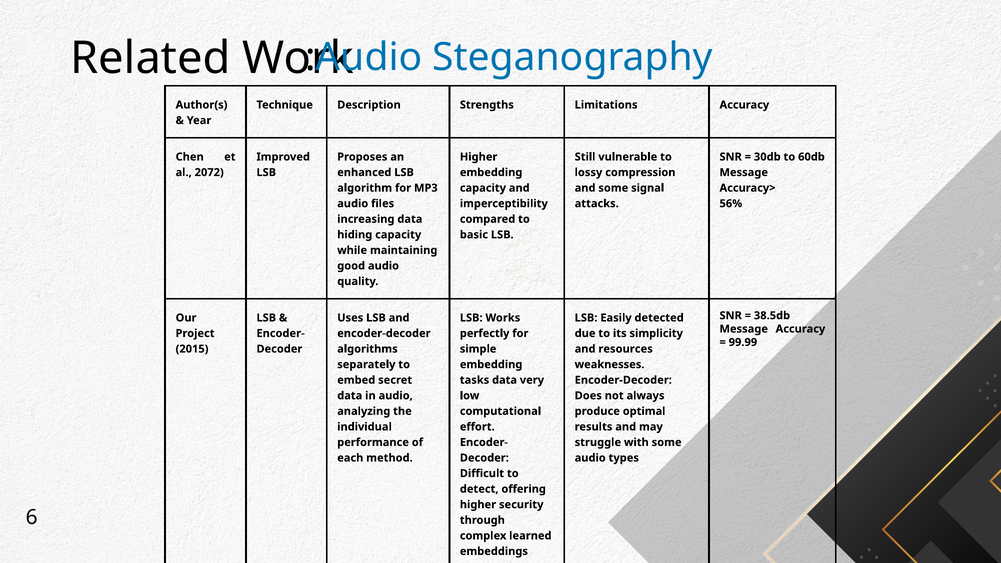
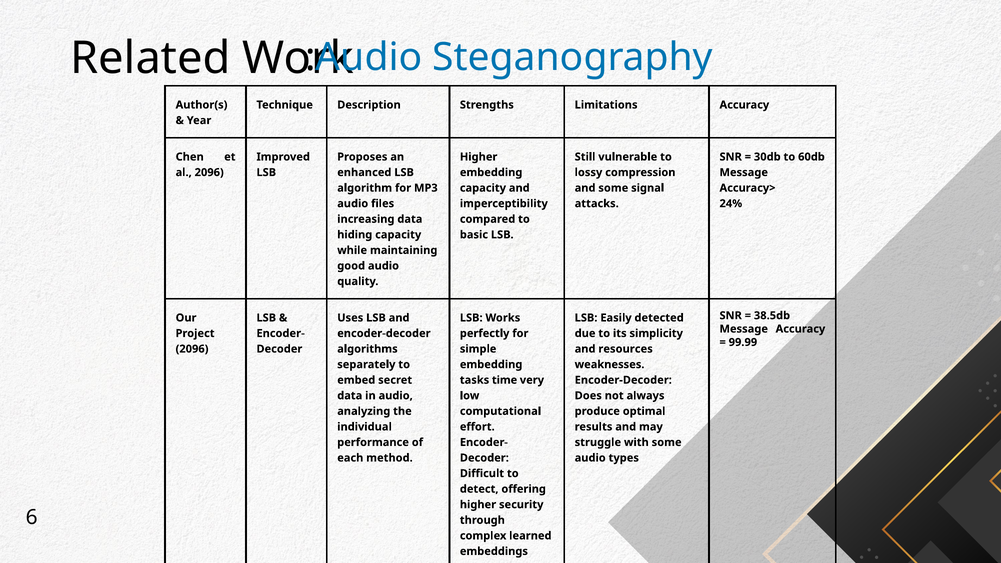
al 2072: 2072 -> 2096
56%: 56% -> 24%
2015 at (192, 349): 2015 -> 2096
tasks data: data -> time
